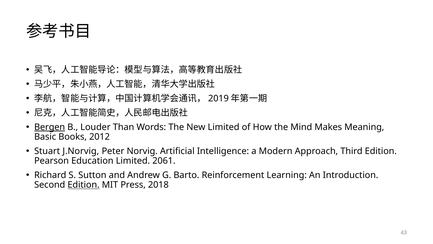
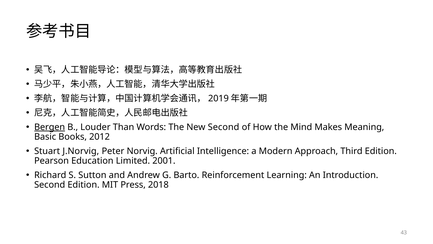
New Limited: Limited -> Second
2061: 2061 -> 2001
Edition at (84, 185) underline: present -> none
